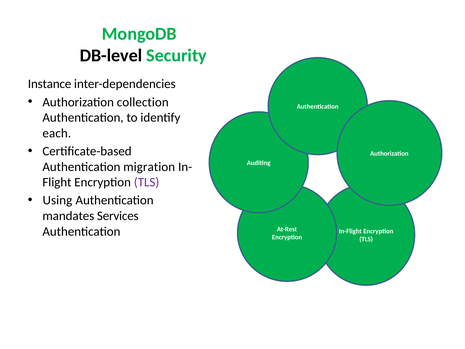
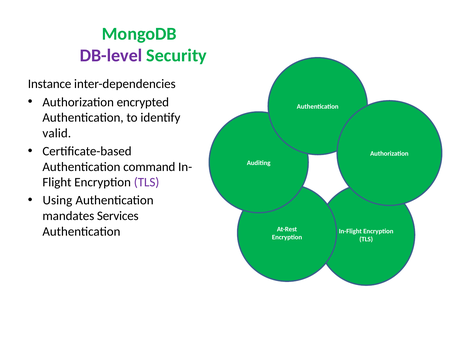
DB-level colour: black -> purple
collection: collection -> encrypted
each: each -> valid
migration: migration -> command
